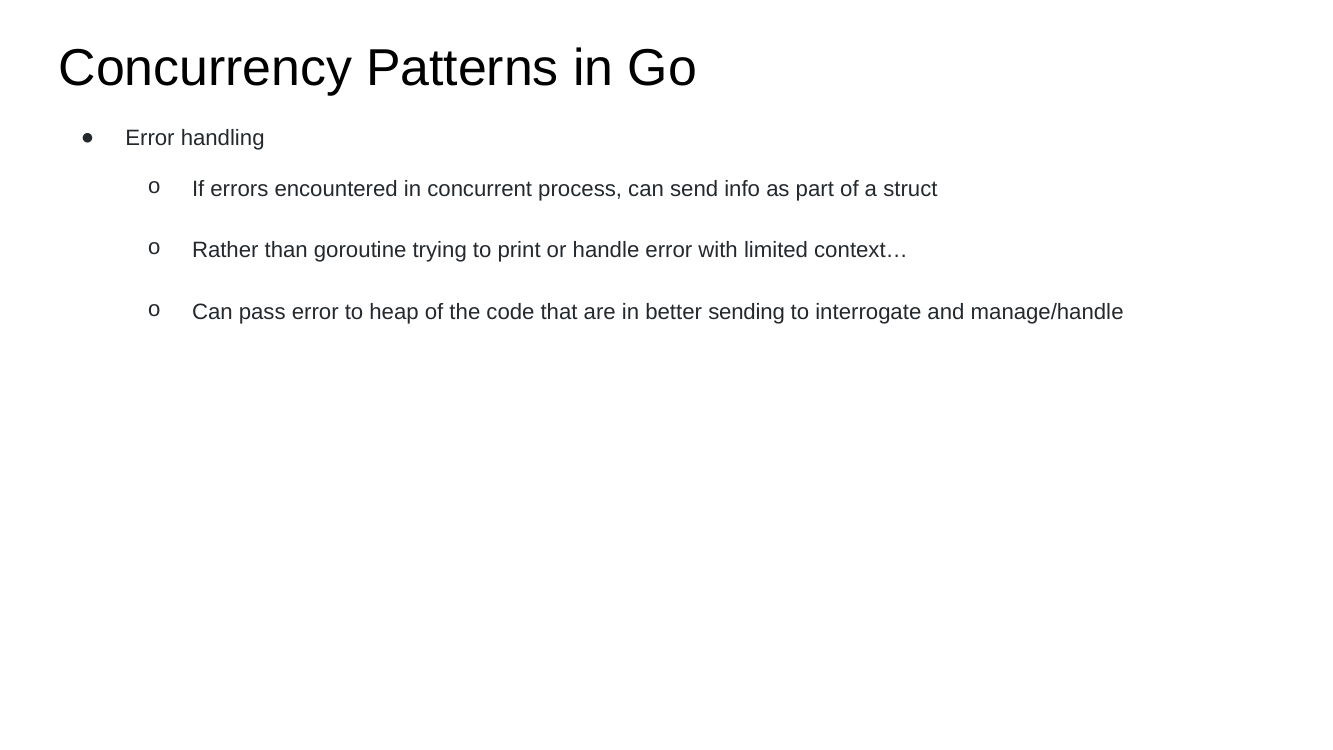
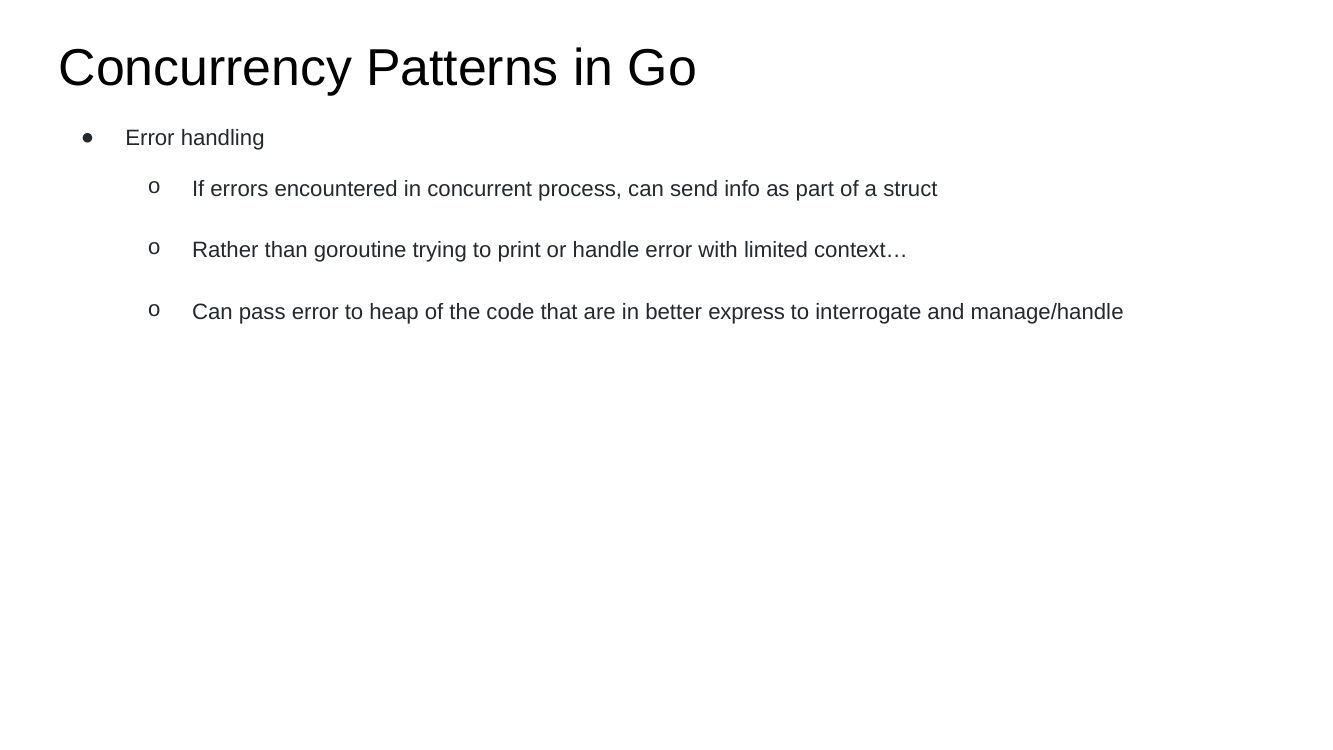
sending: sending -> express
